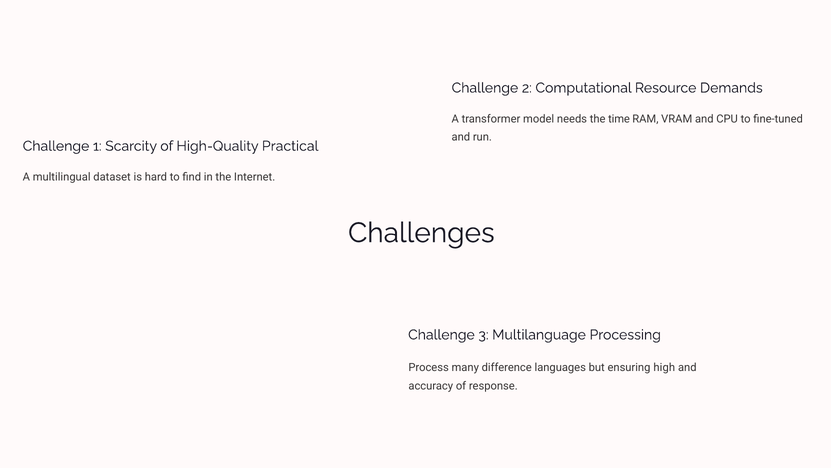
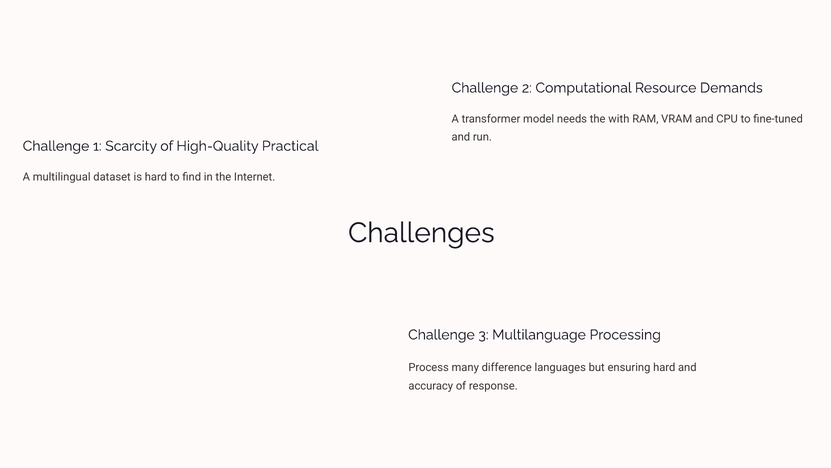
time: time -> with
ensuring high: high -> hard
